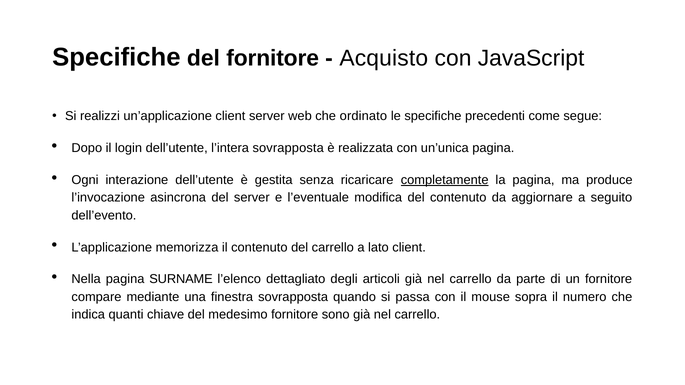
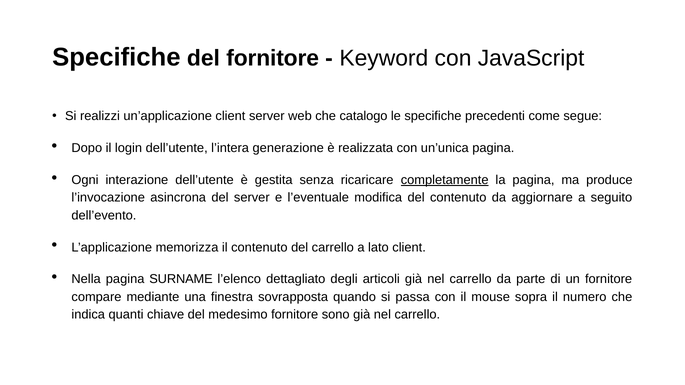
Acquisto: Acquisto -> Keyword
ordinato: ordinato -> catalogo
l’intera sovrapposta: sovrapposta -> generazione
